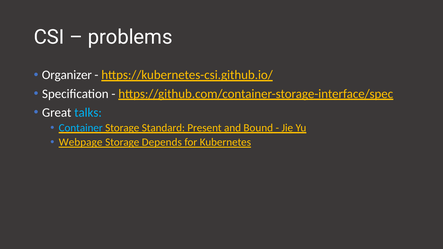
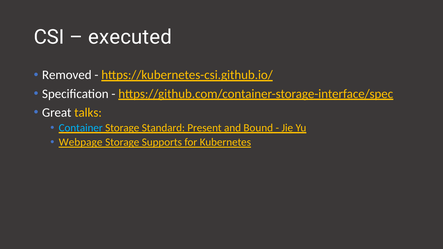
problems: problems -> executed
Organizer: Organizer -> Removed
talks colour: light blue -> yellow
Depends: Depends -> Supports
